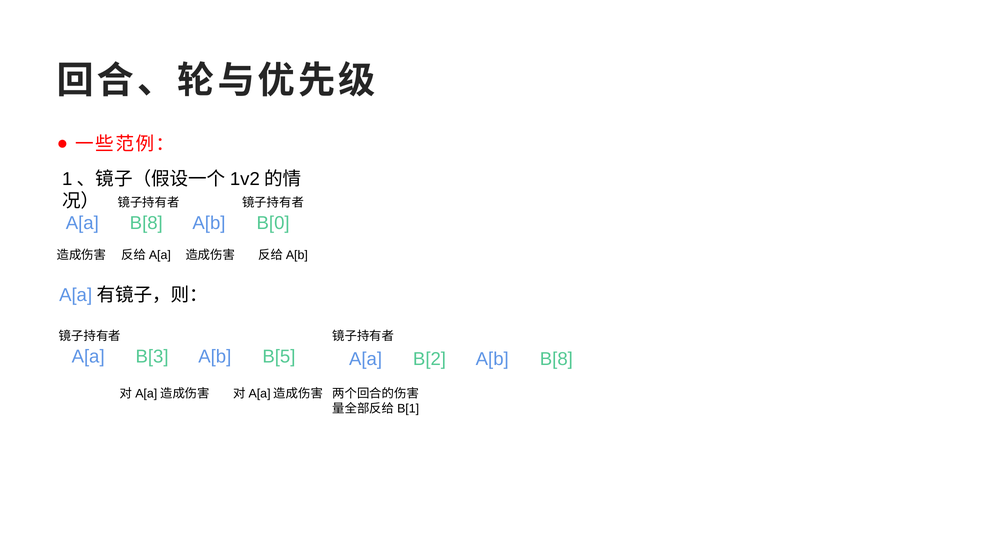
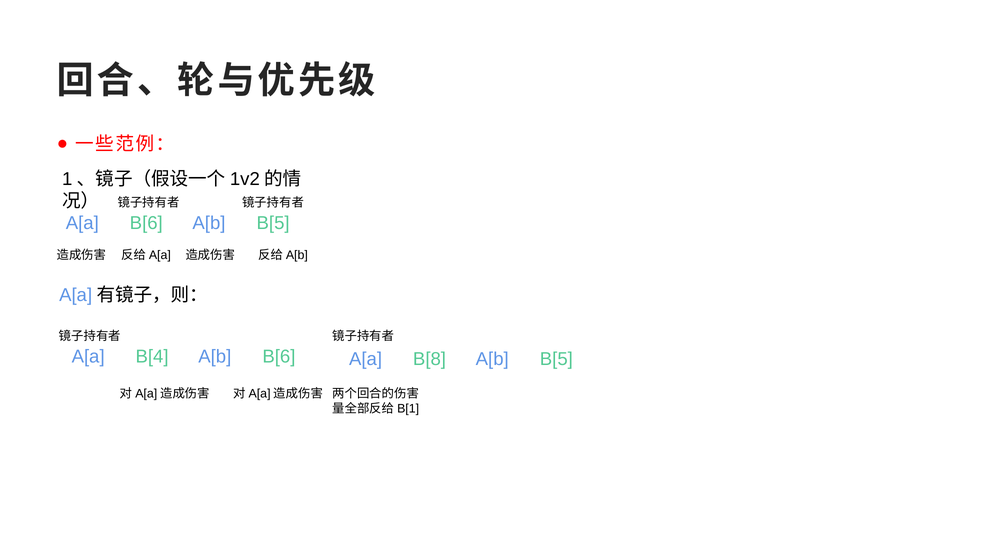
A[a B[8: B[8 -> B[6
B[0 at (273, 223): B[0 -> B[5
B[3: B[3 -> B[4
A[b B[5: B[5 -> B[6
B[2: B[2 -> B[8
B[8 at (556, 359): B[8 -> B[5
